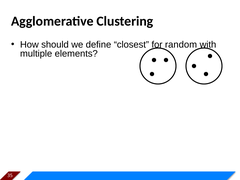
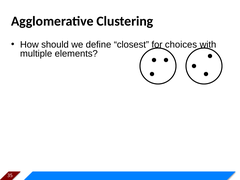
random: random -> choices
